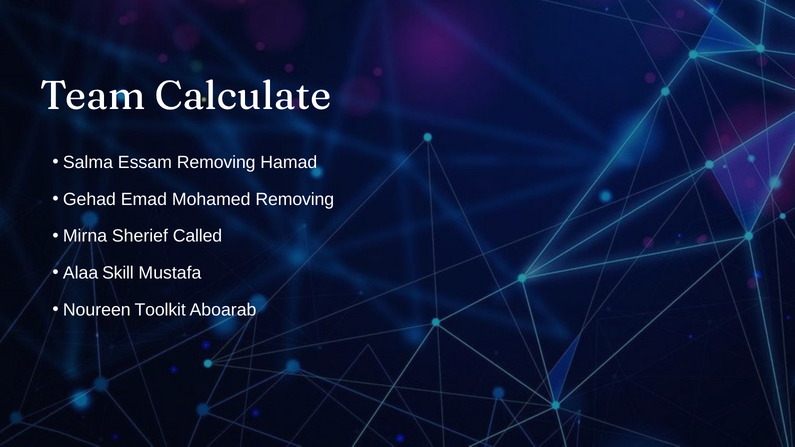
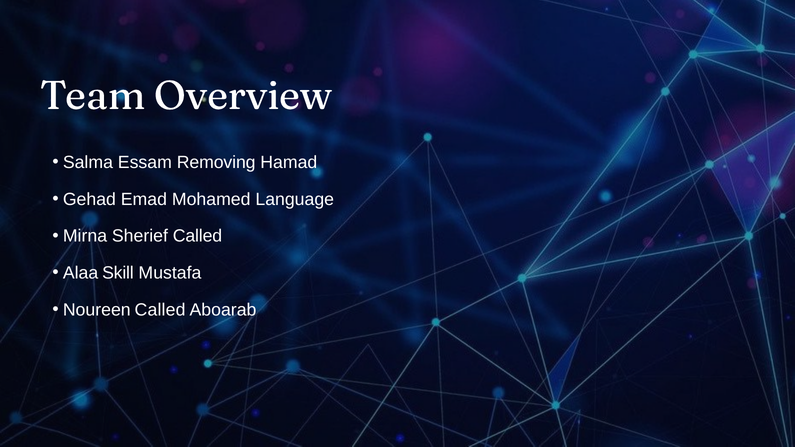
Calculate: Calculate -> Overview
Mohamed Removing: Removing -> Language
Noureen Toolkit: Toolkit -> Called
